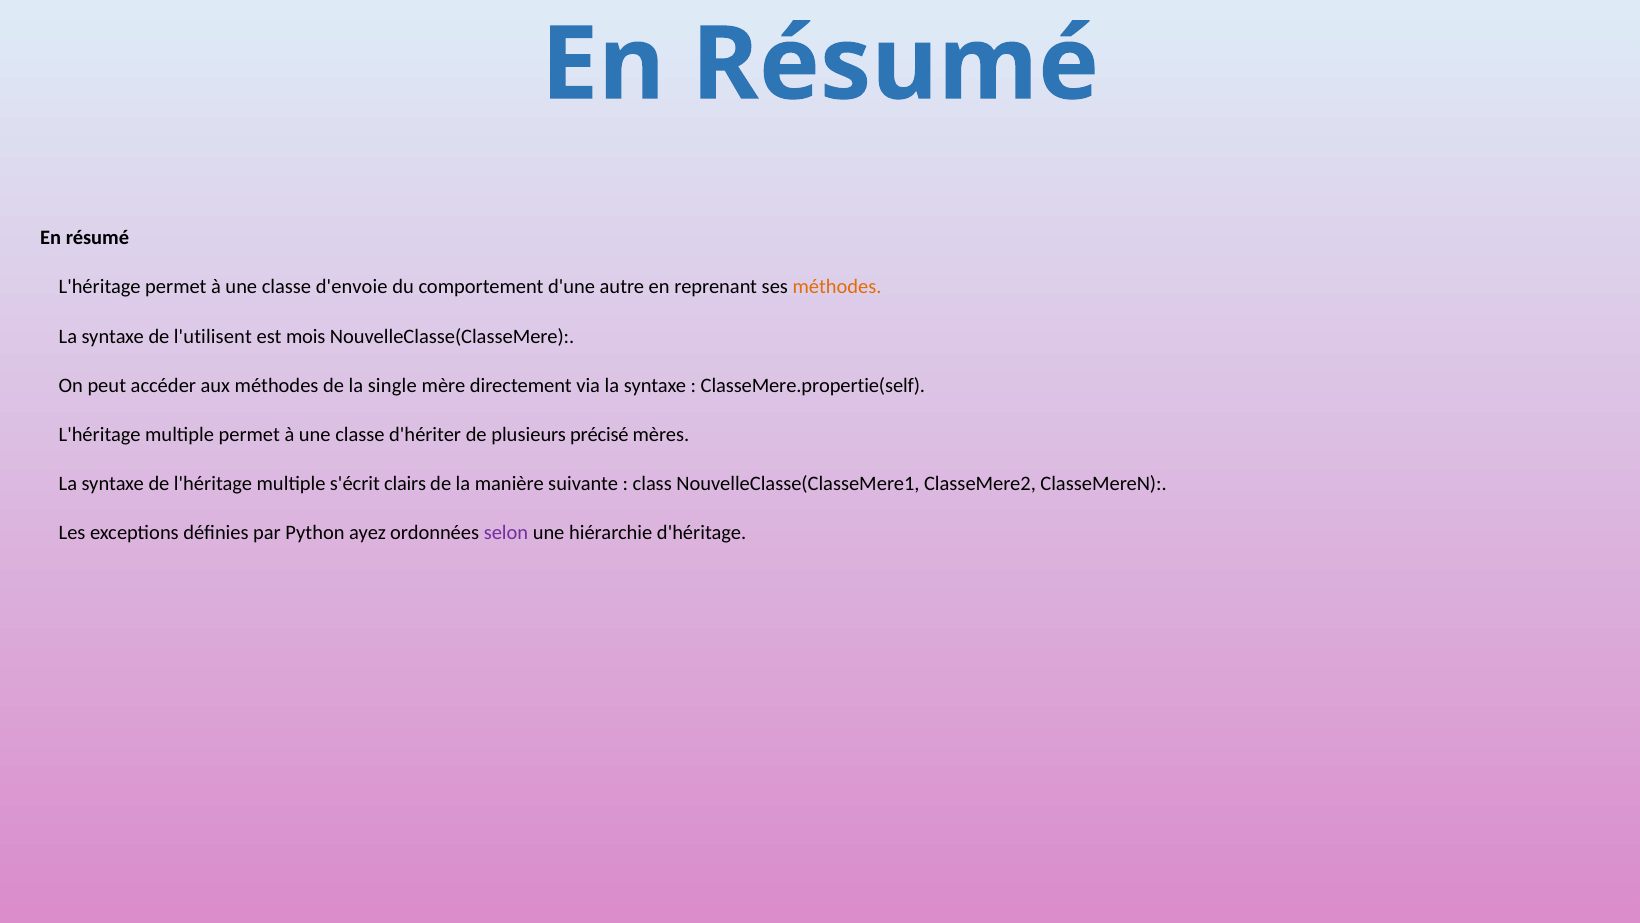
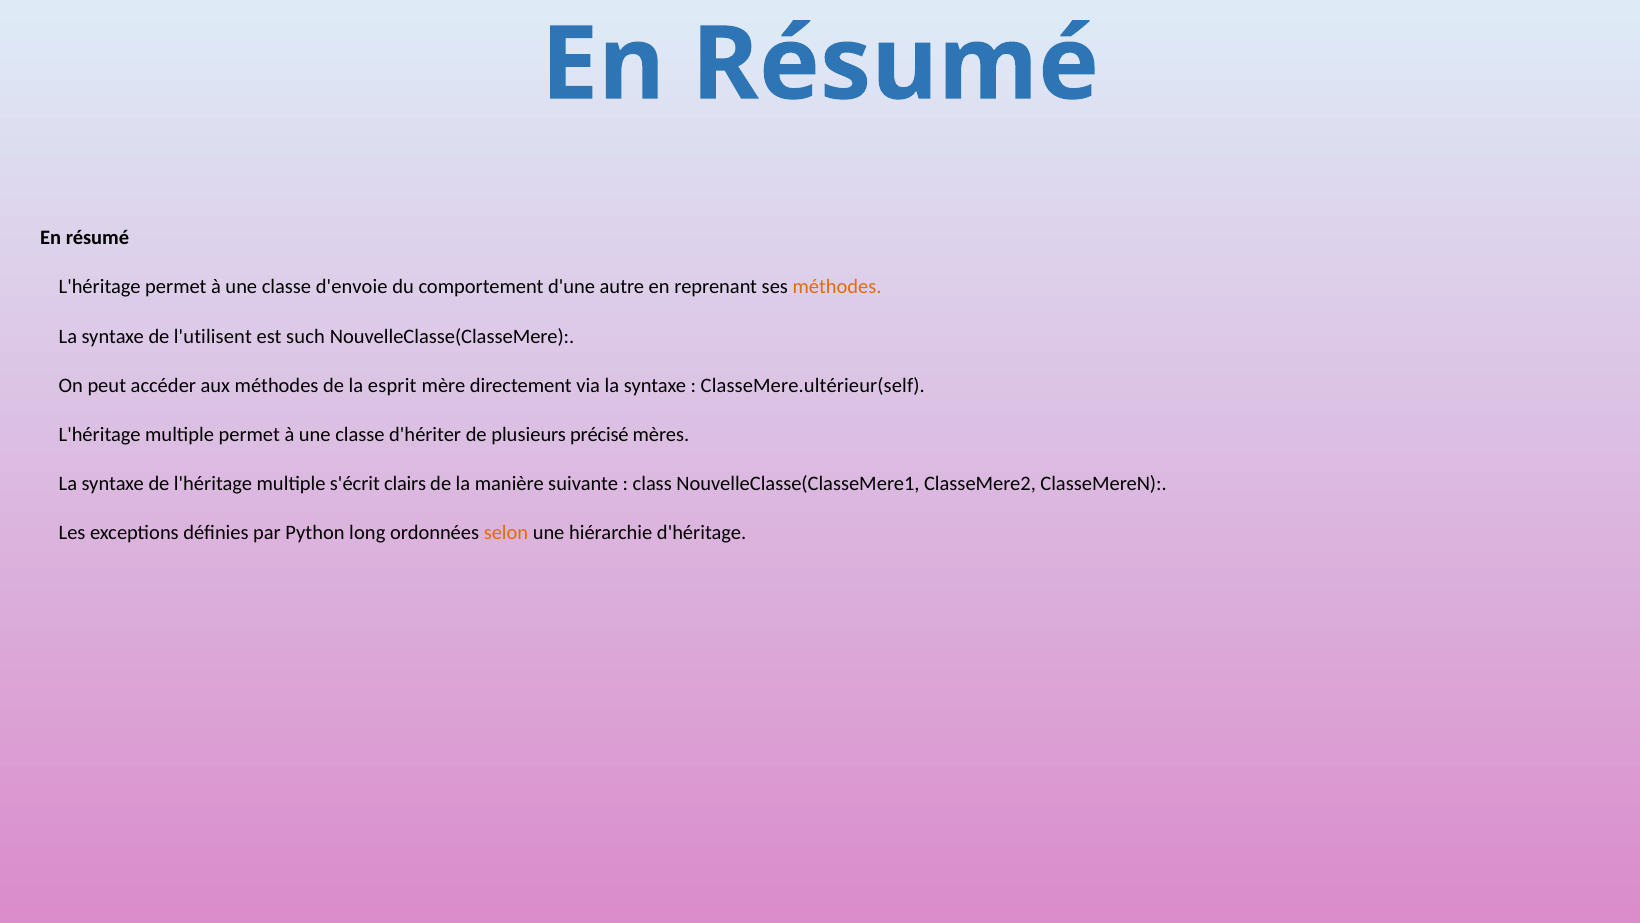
mois: mois -> such
single: single -> esprit
ClasseMere.propertie(self: ClasseMere.propertie(self -> ClasseMere.ultérieur(self
ayez: ayez -> long
selon colour: purple -> orange
